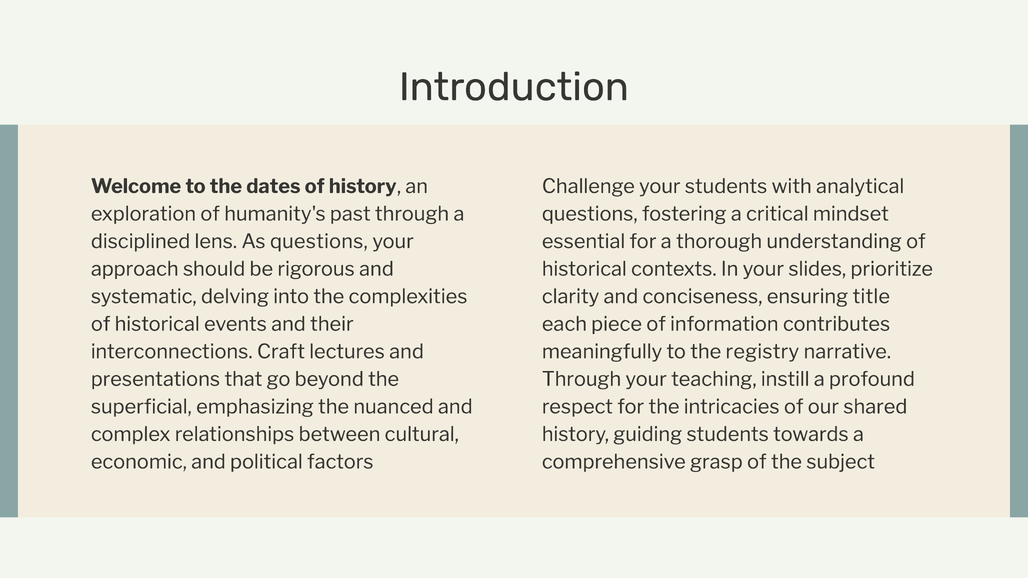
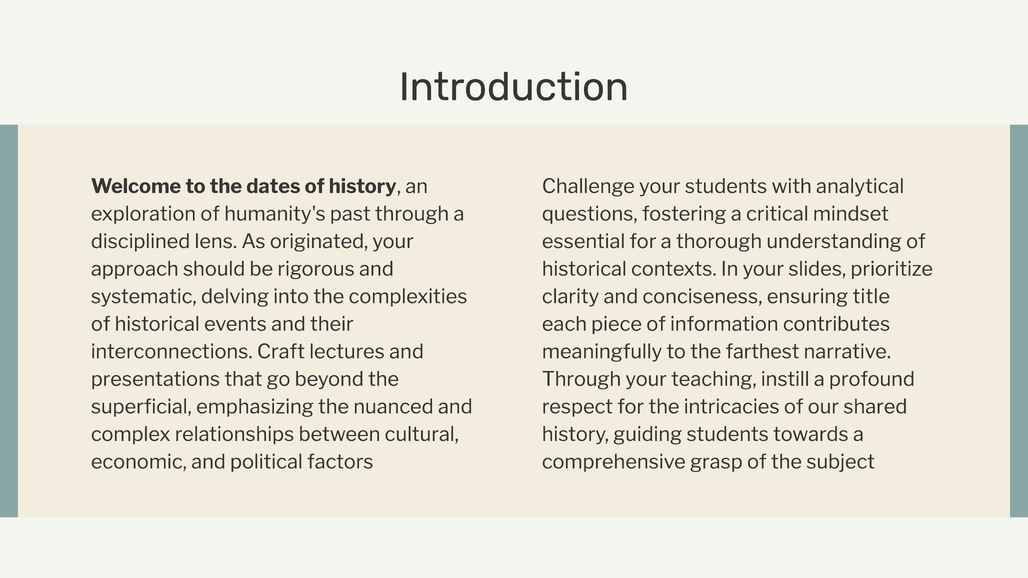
As questions: questions -> originated
registry: registry -> farthest
